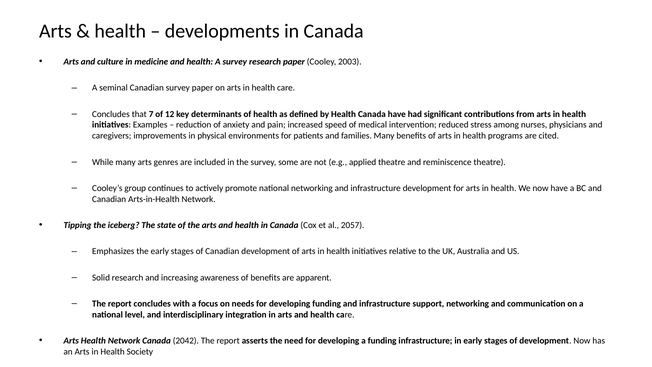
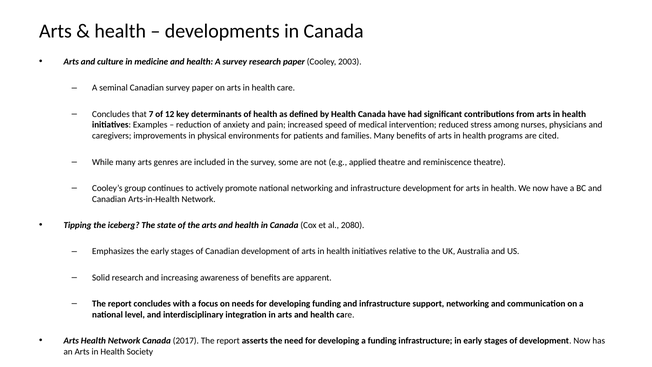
2057: 2057 -> 2080
2042: 2042 -> 2017
